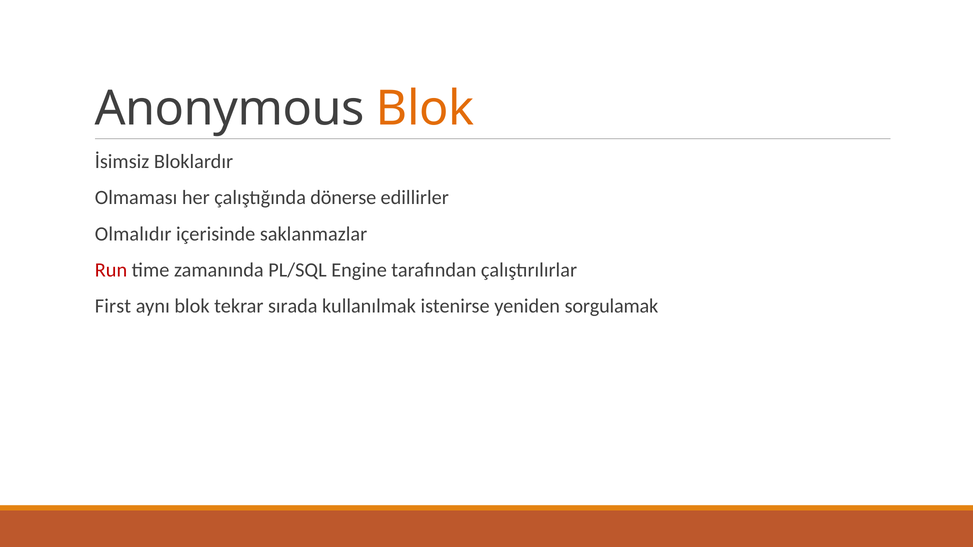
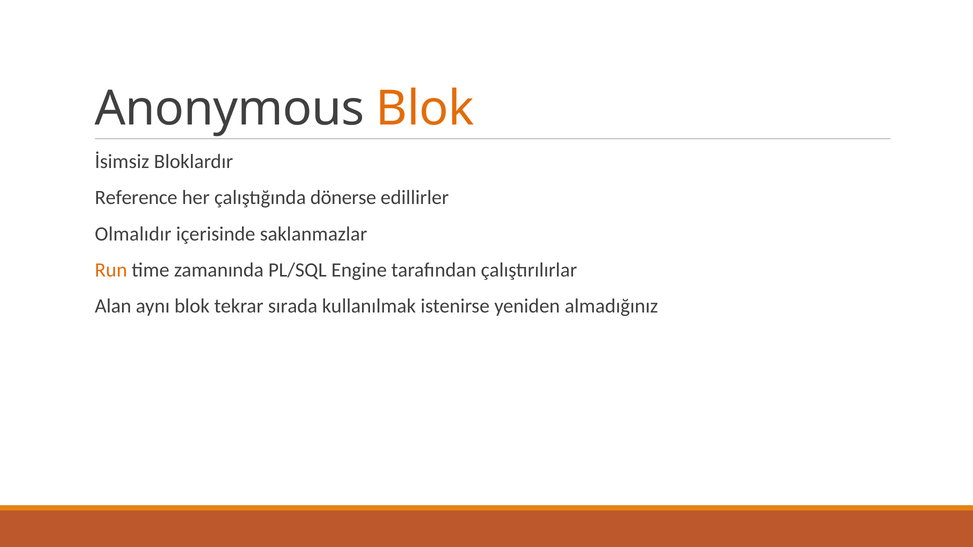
Olmaması: Olmaması -> Reference
Run colour: red -> orange
First: First -> Alan
sorgulamak: sorgulamak -> almadığınız
